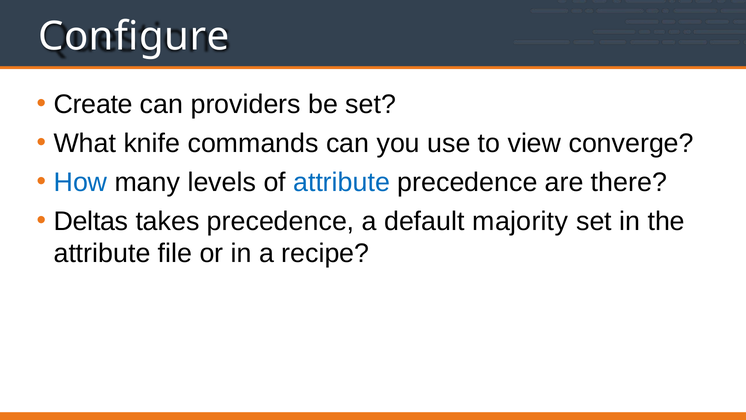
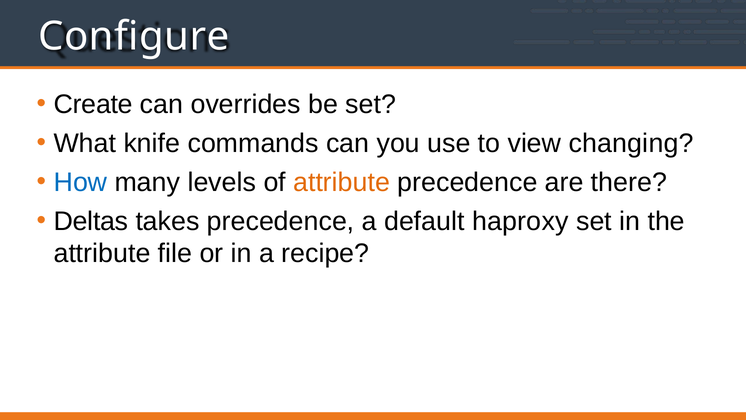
providers: providers -> overrides
converge: converge -> changing
attribute at (342, 182) colour: blue -> orange
majority: majority -> haproxy
